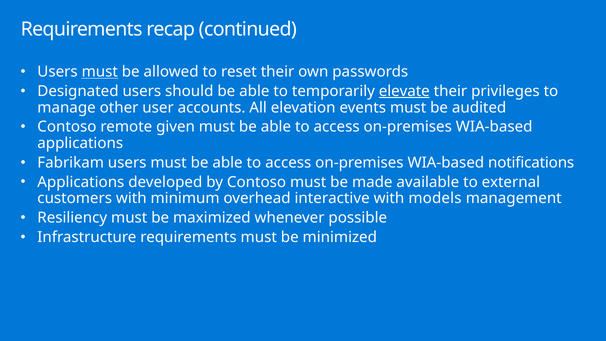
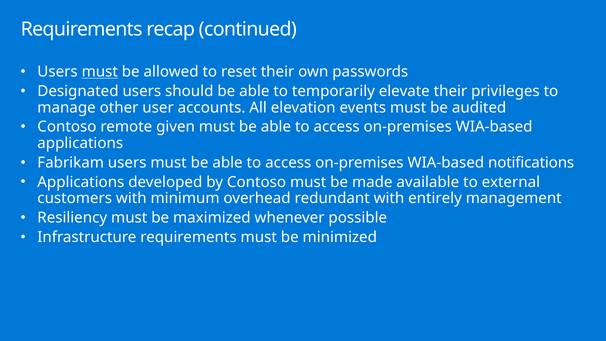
elevate underline: present -> none
interactive: interactive -> redundant
models: models -> entirely
